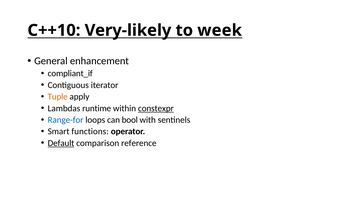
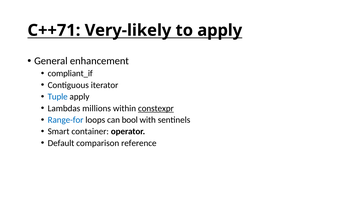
C++10: C++10 -> C++71
to week: week -> apply
Tuple colour: orange -> blue
runtime: runtime -> millions
functions: functions -> container
Default underline: present -> none
